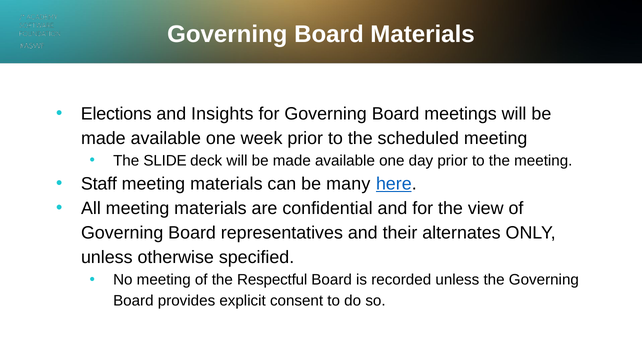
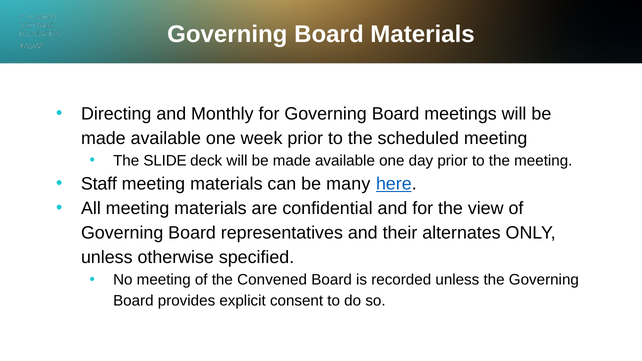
Elections: Elections -> Directing
Insights: Insights -> Monthly
Respectful: Respectful -> Convened
